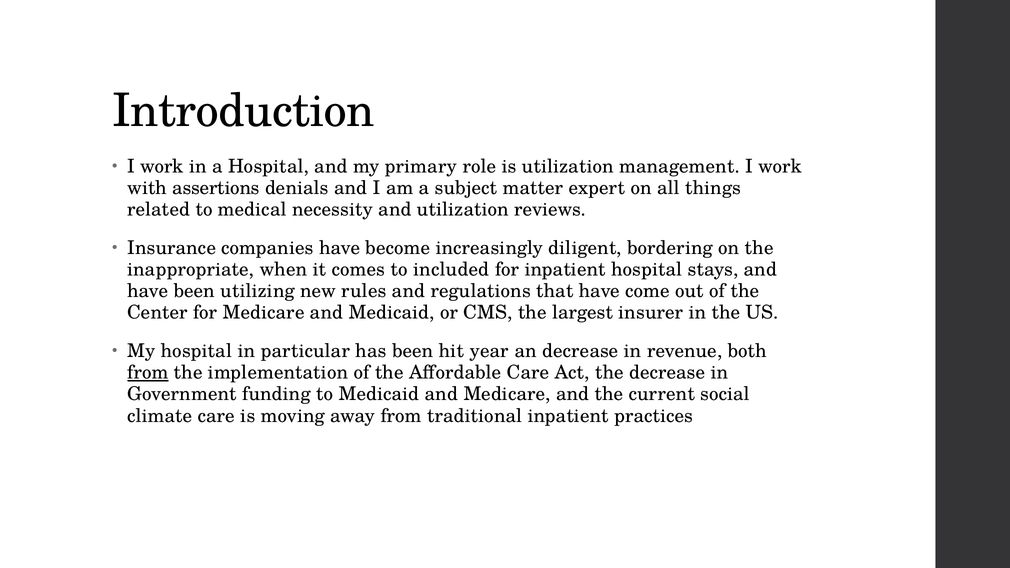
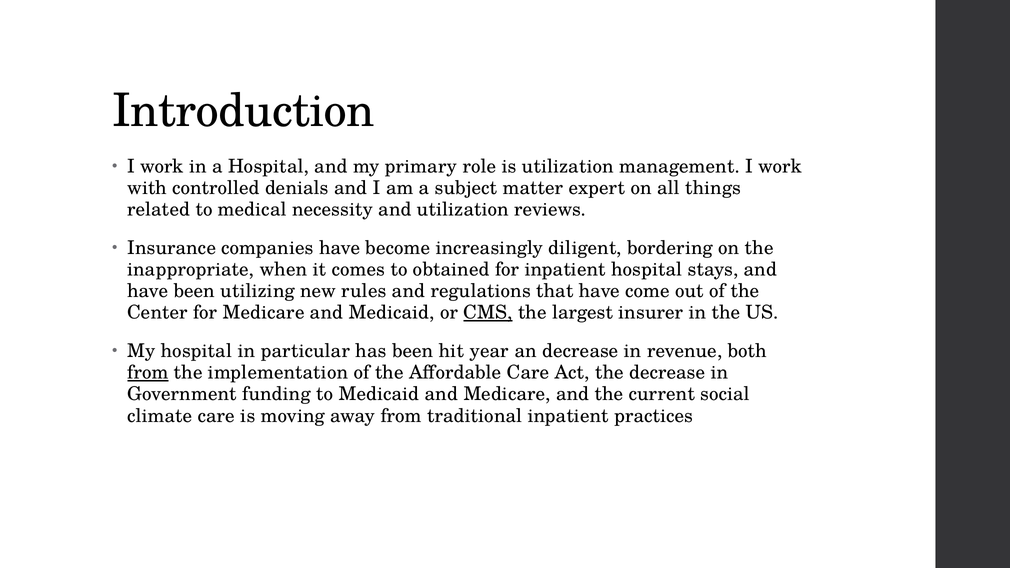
assertions: assertions -> controlled
included: included -> obtained
CMS underline: none -> present
